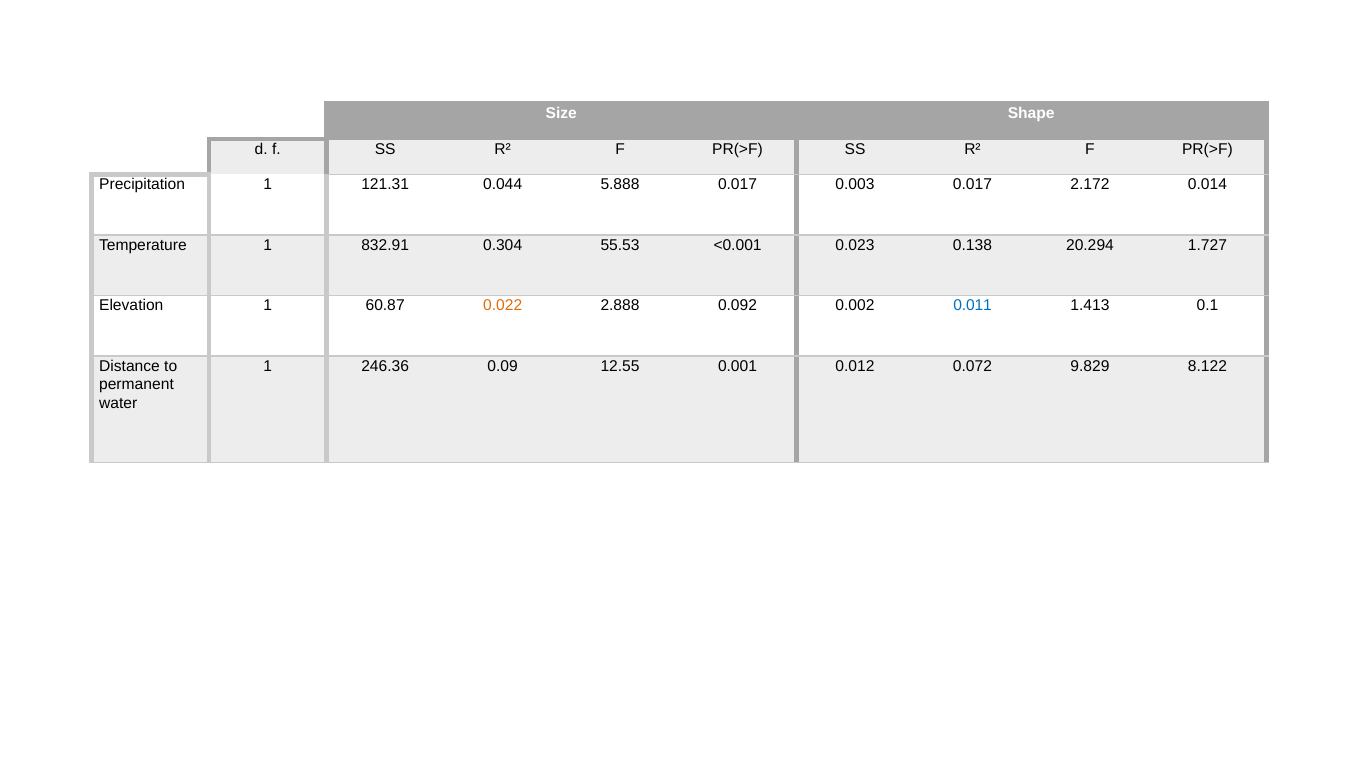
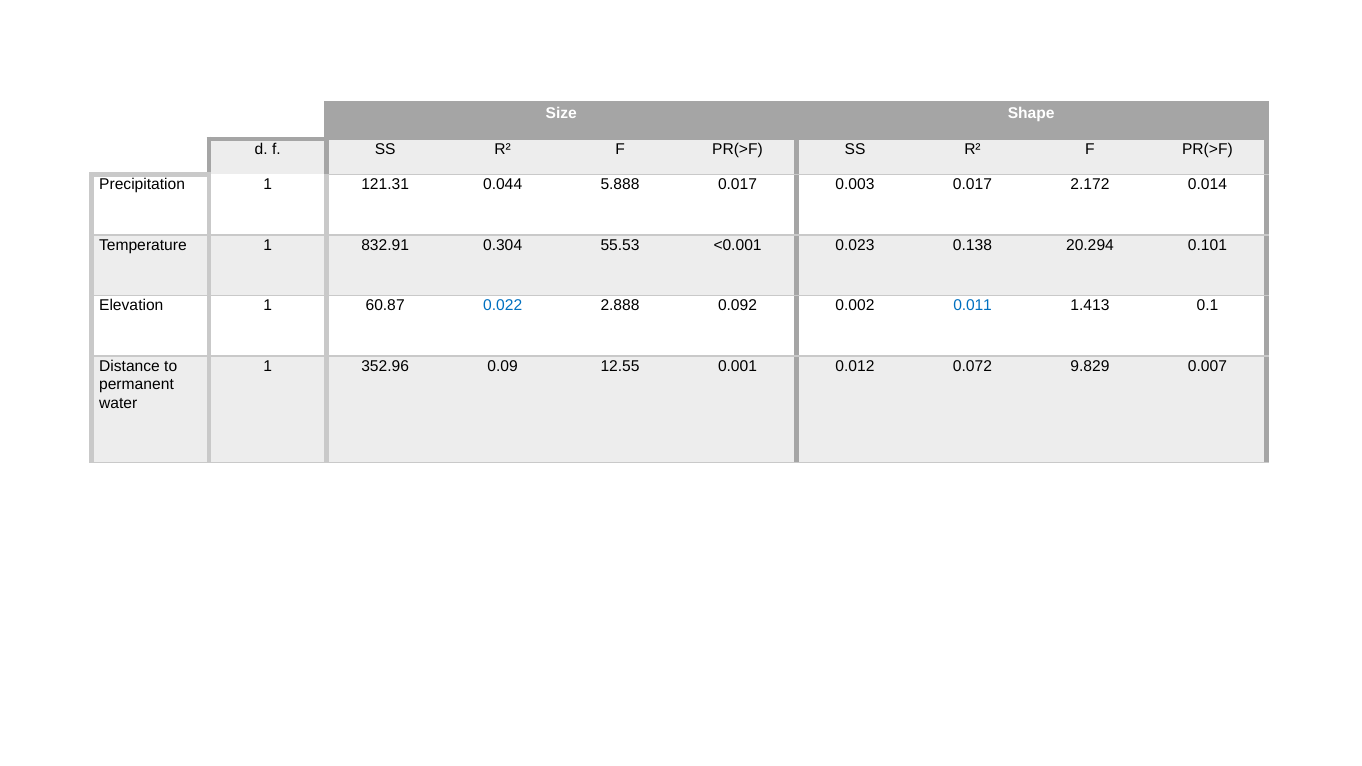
1.727: 1.727 -> 0.101
0.022 colour: orange -> blue
246.36: 246.36 -> 352.96
8.122: 8.122 -> 0.007
